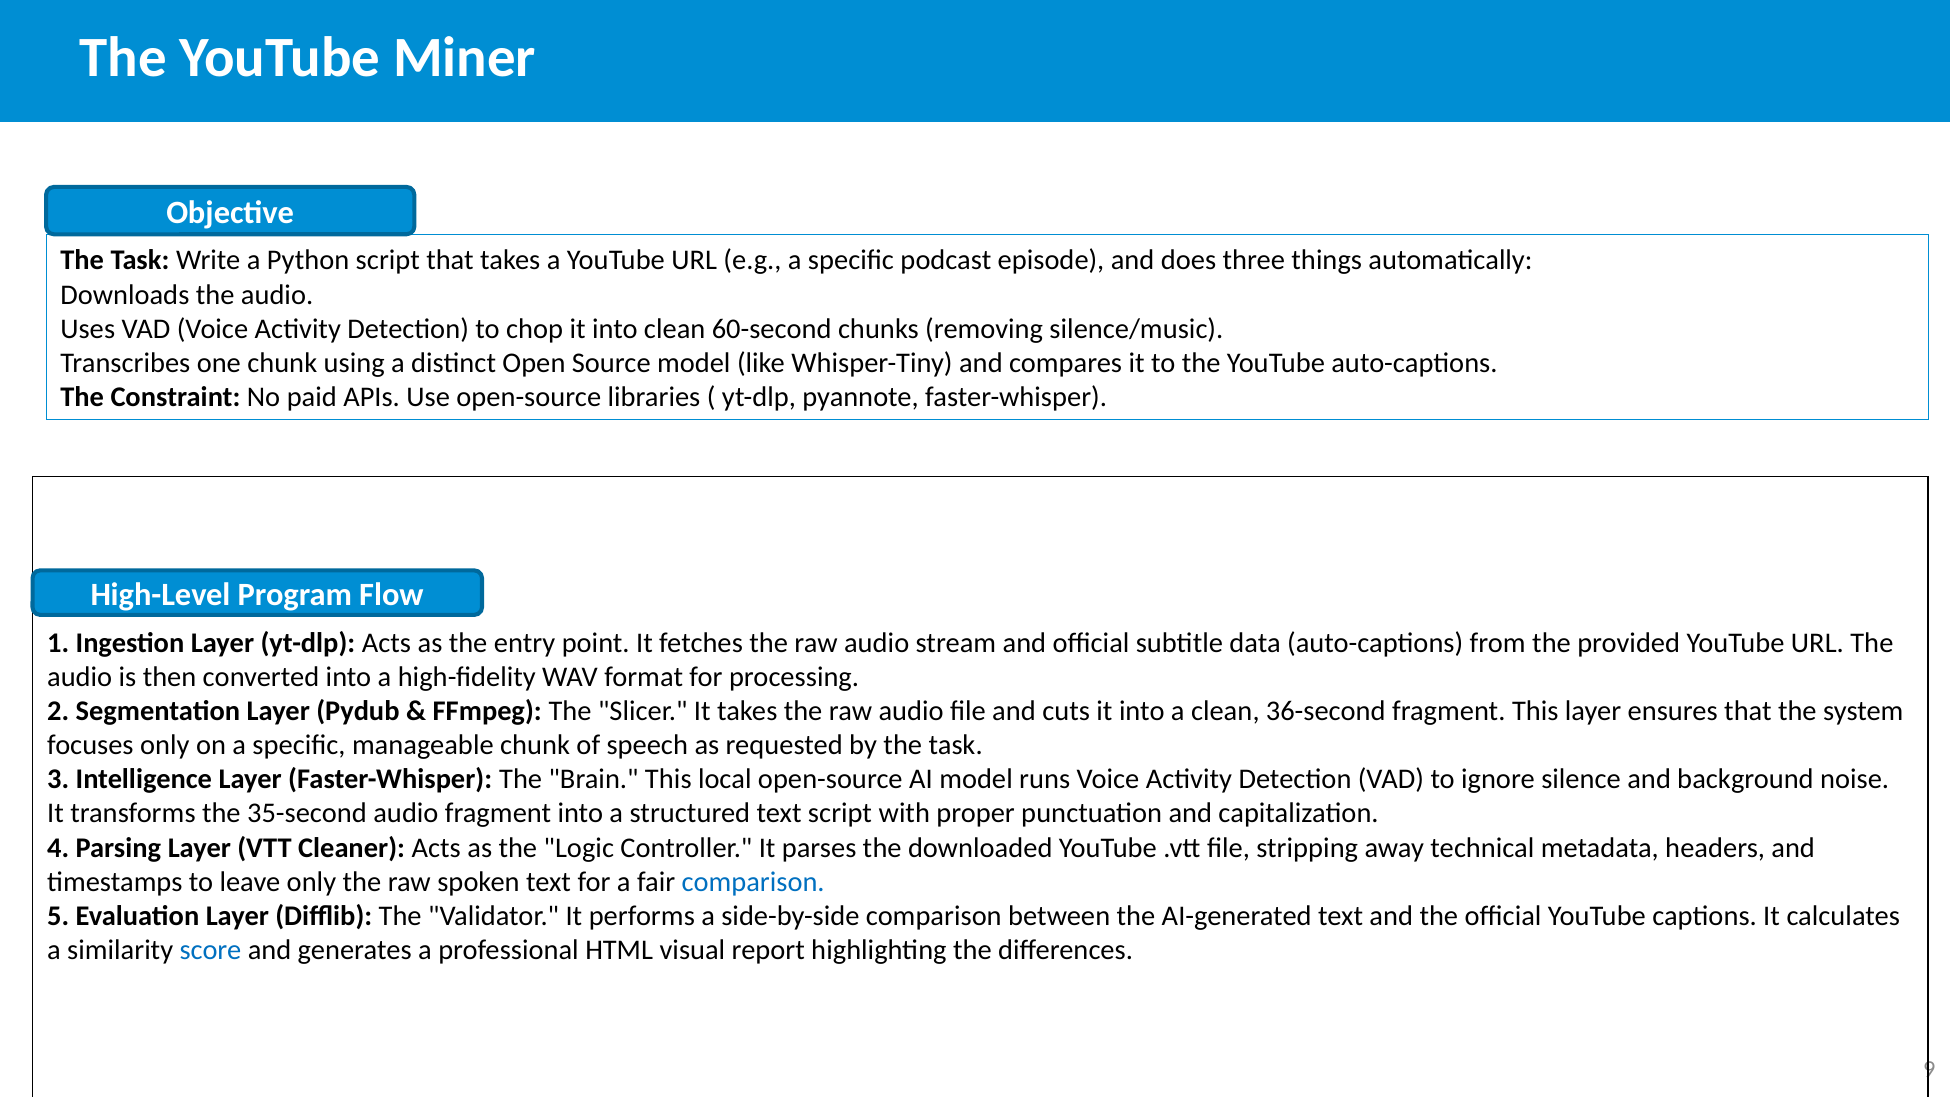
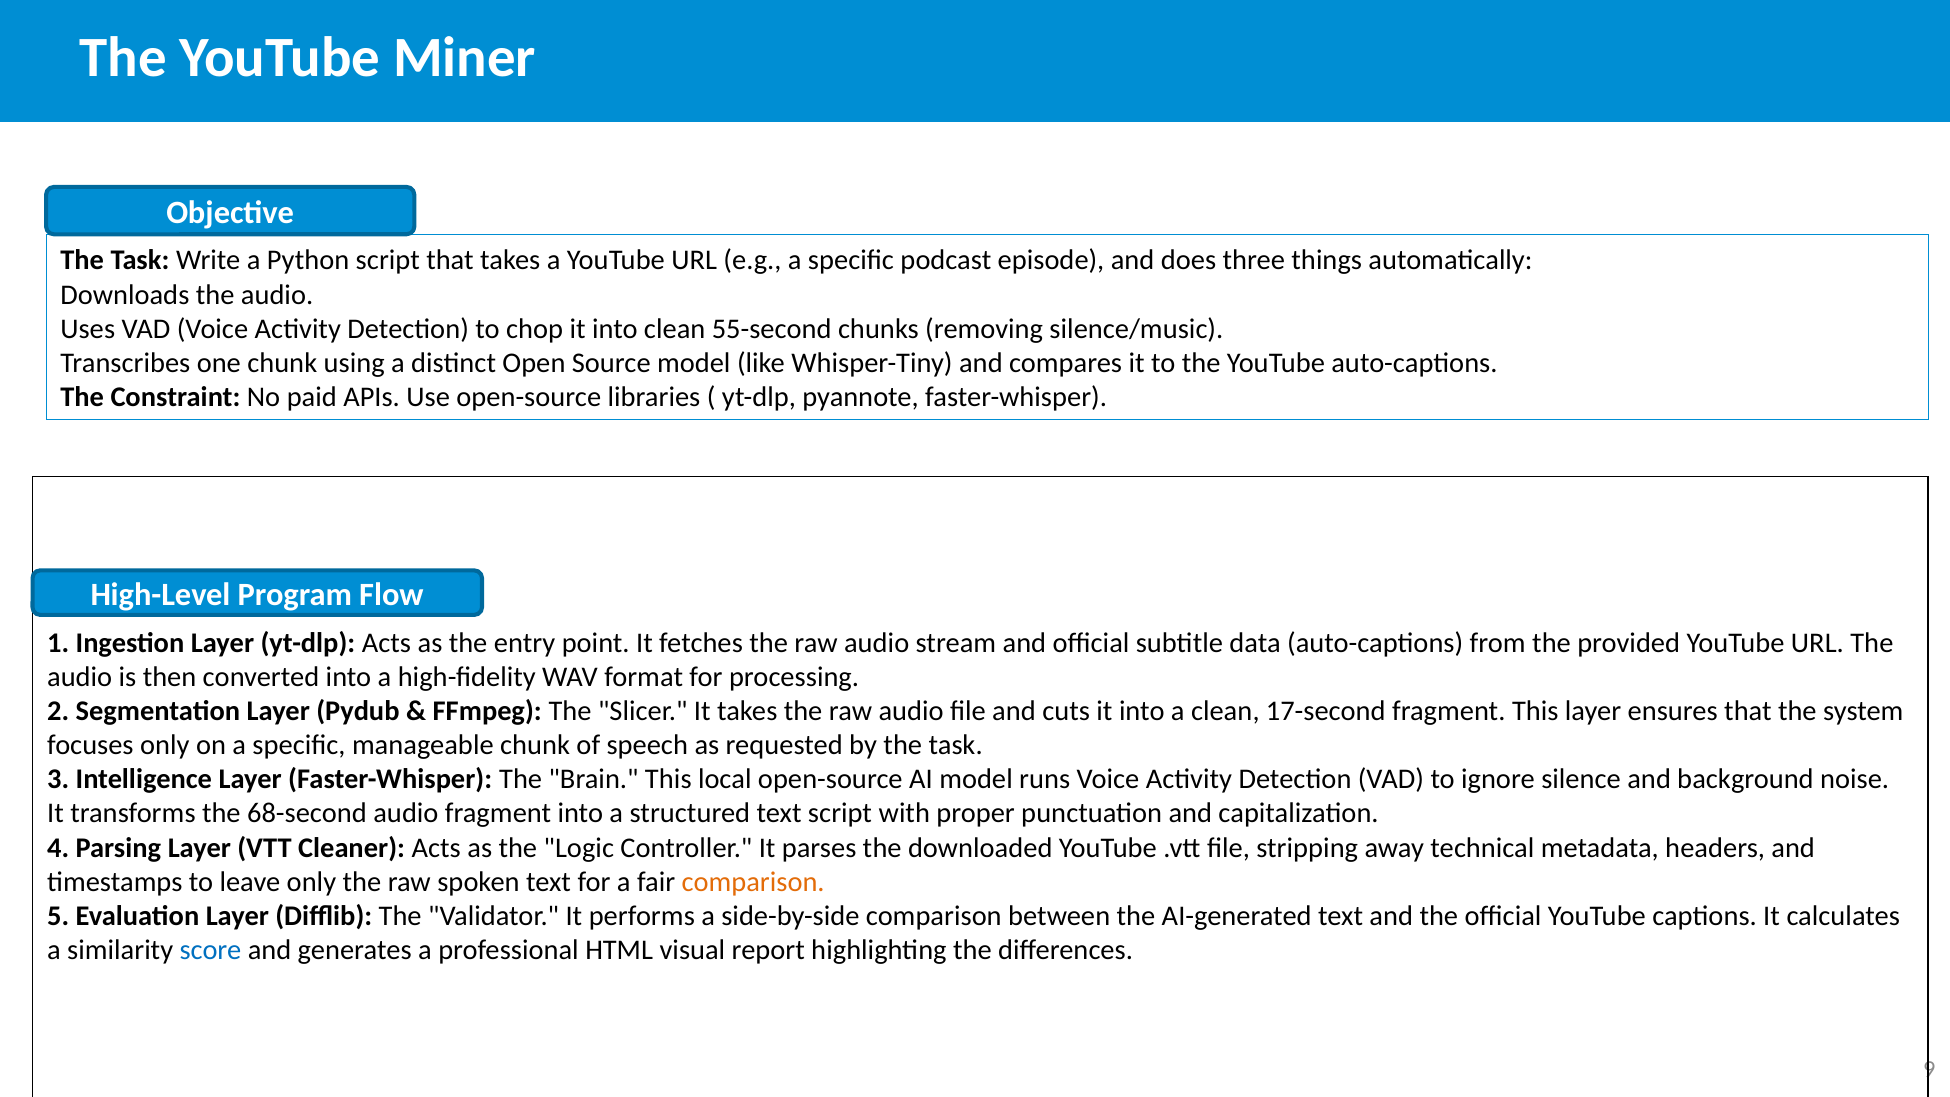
60-second: 60-second -> 55-second
36-second: 36-second -> 17-second
35-second: 35-second -> 68-second
comparison at (753, 882) colour: blue -> orange
